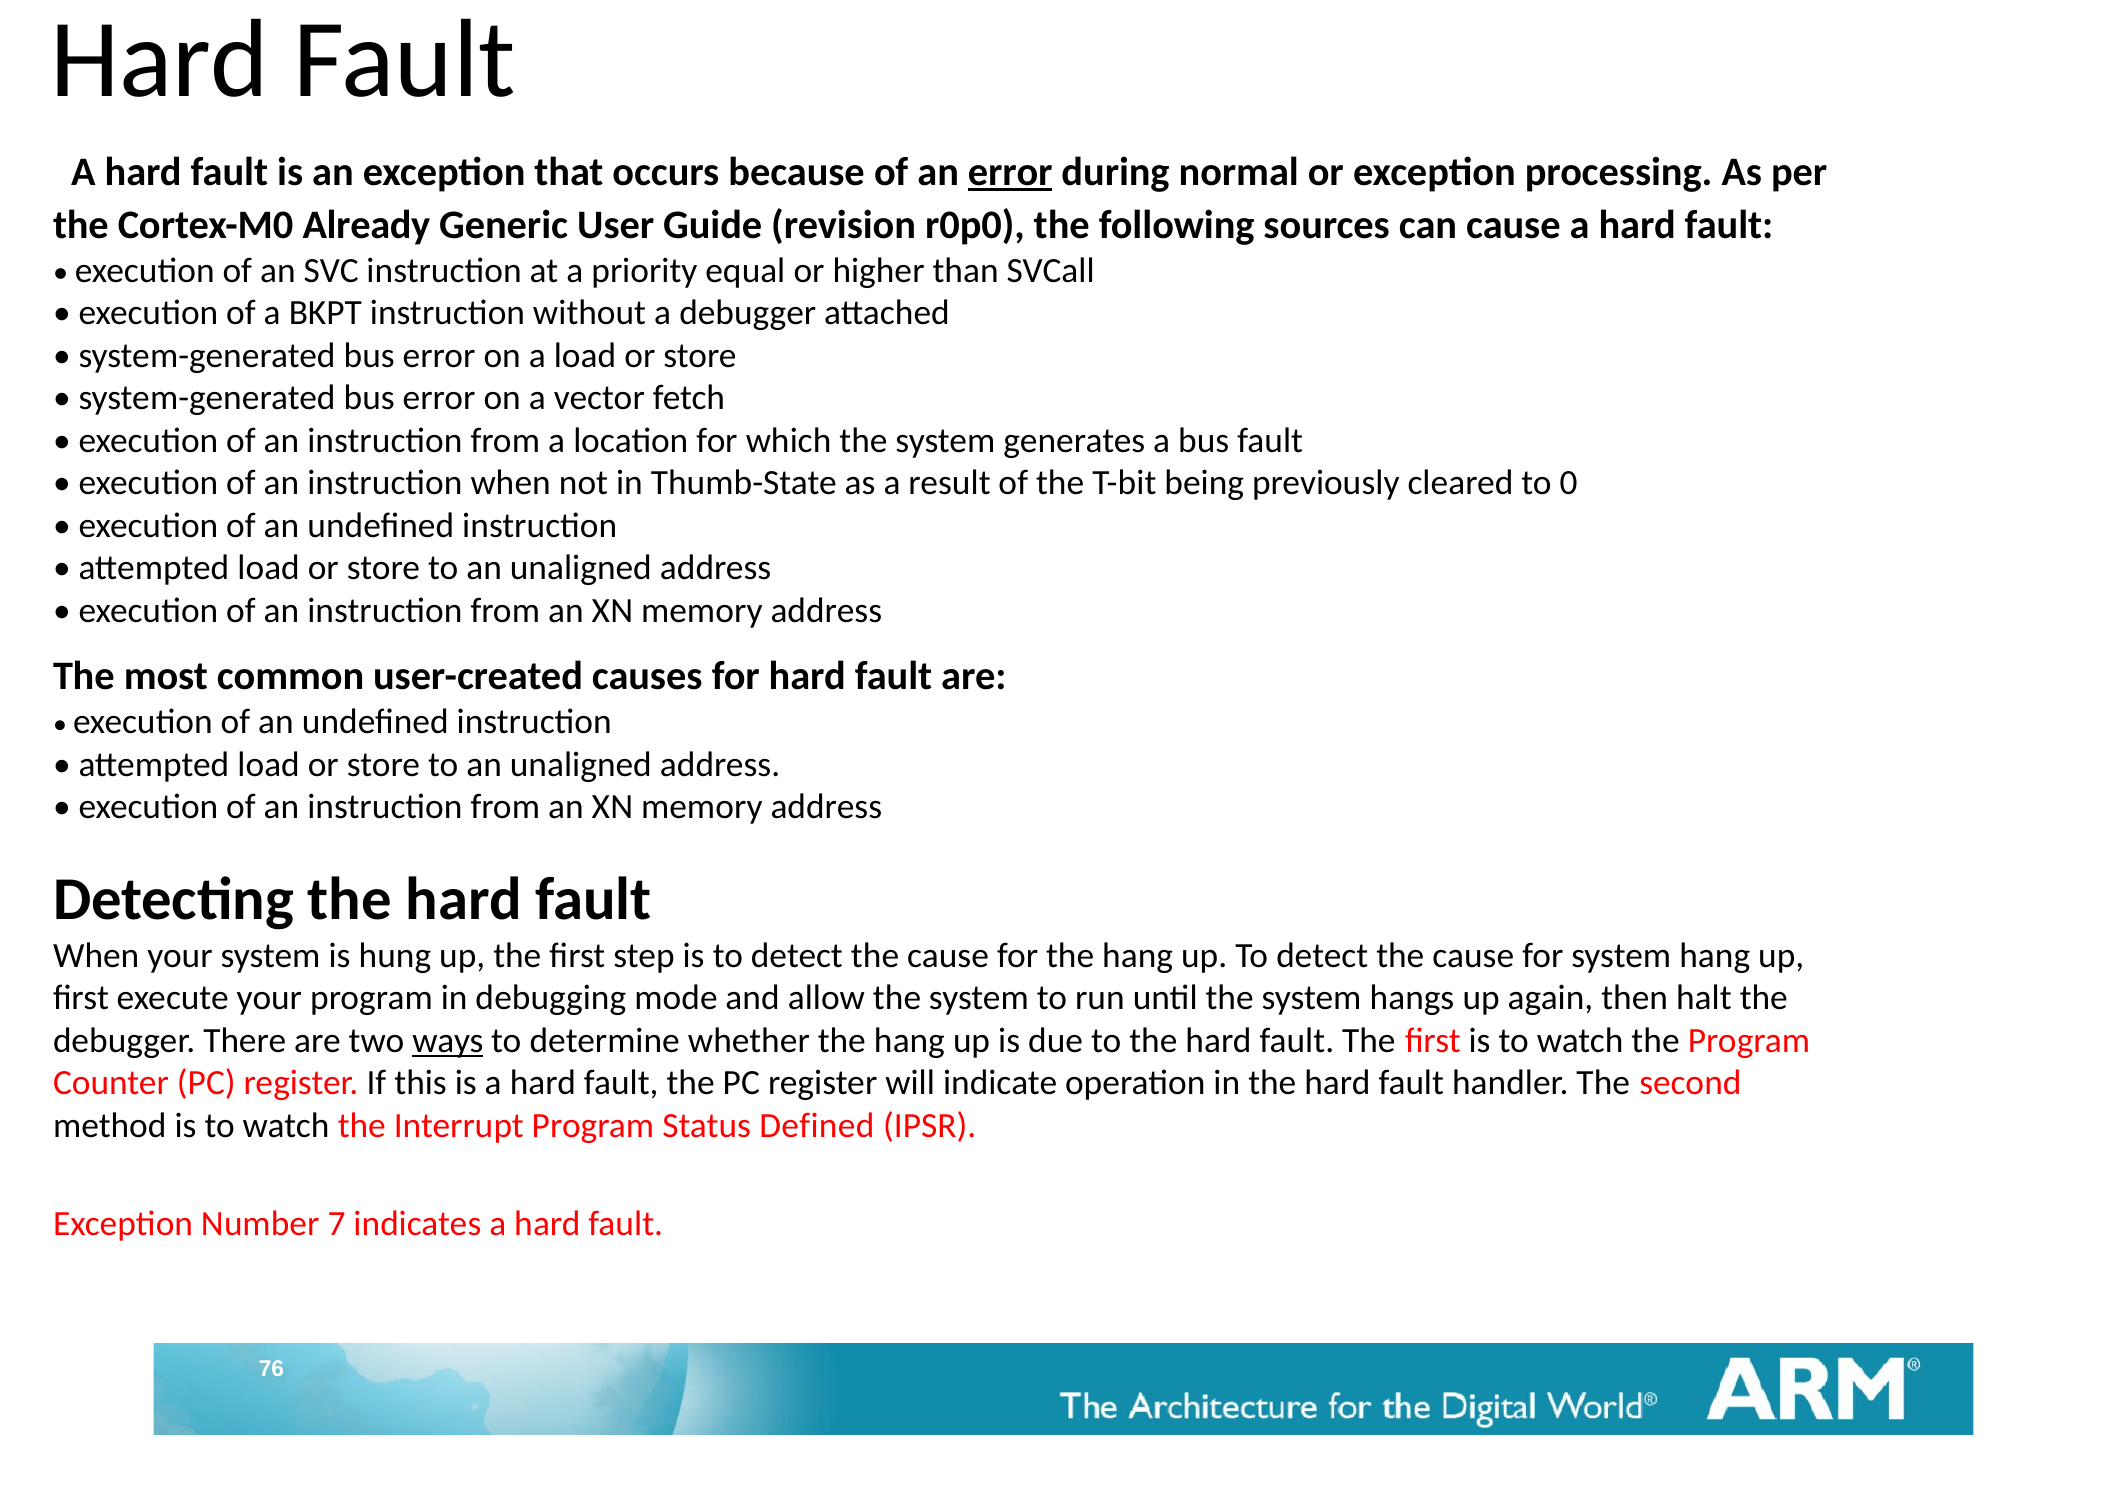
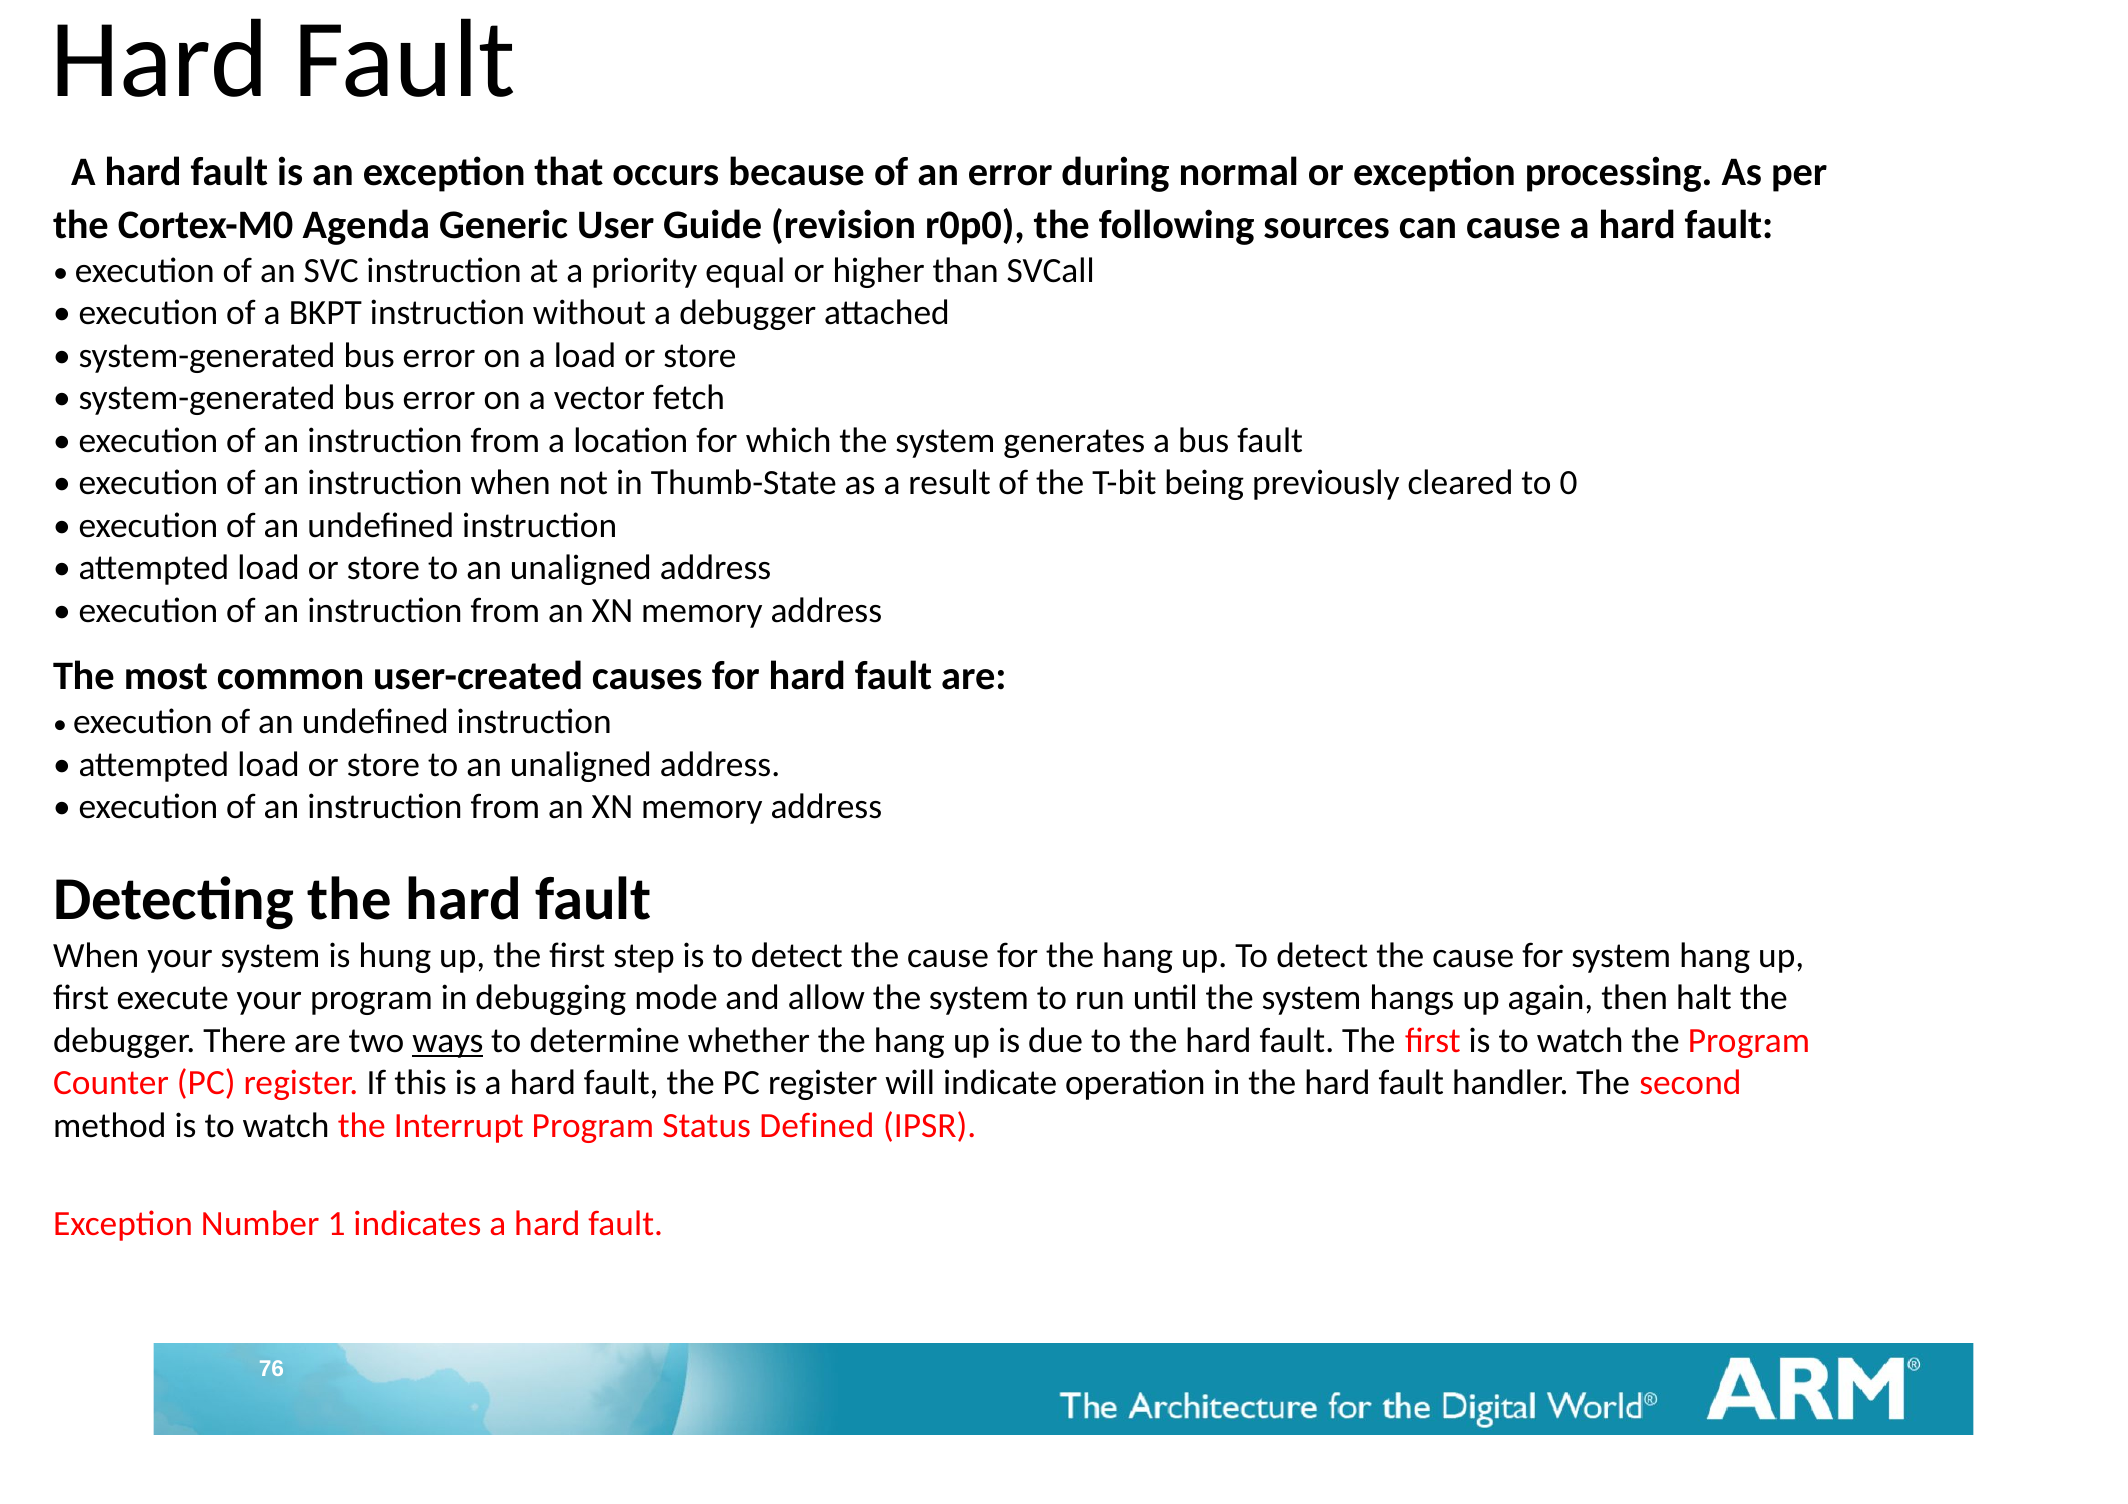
error at (1010, 172) underline: present -> none
Already: Already -> Agenda
7: 7 -> 1
